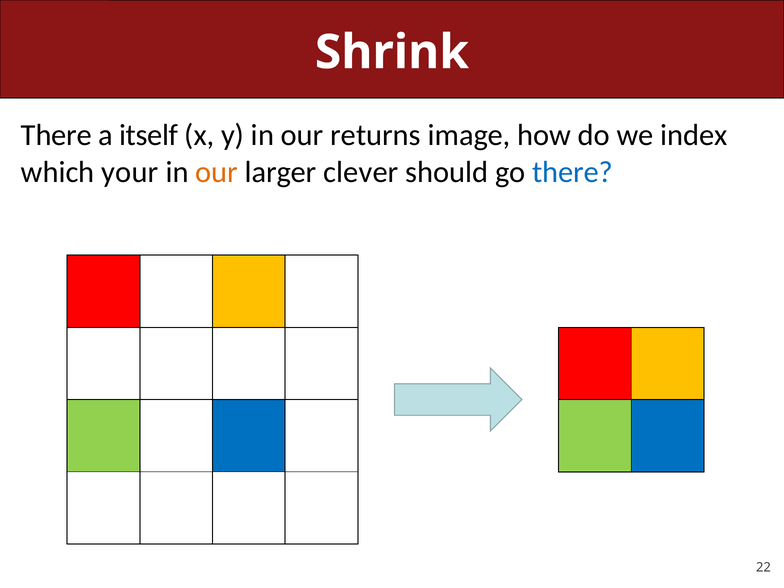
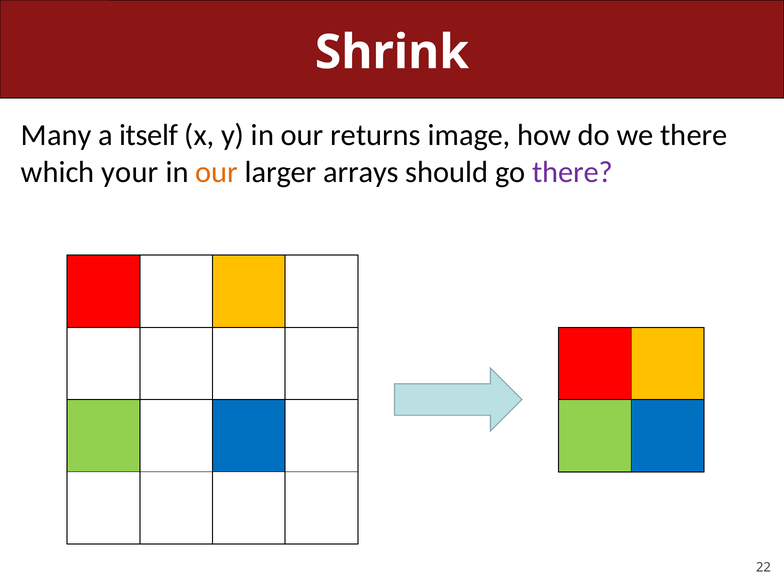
There at (56, 135): There -> Many
we index: index -> there
clever: clever -> arrays
there at (573, 172) colour: blue -> purple
